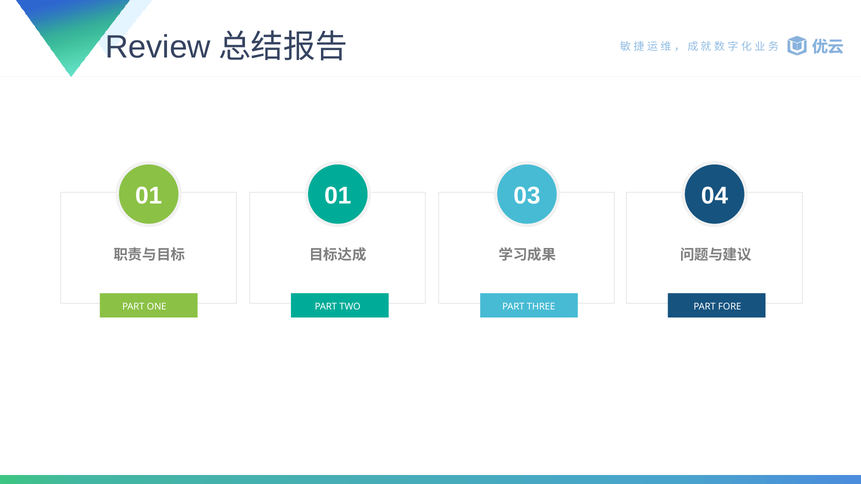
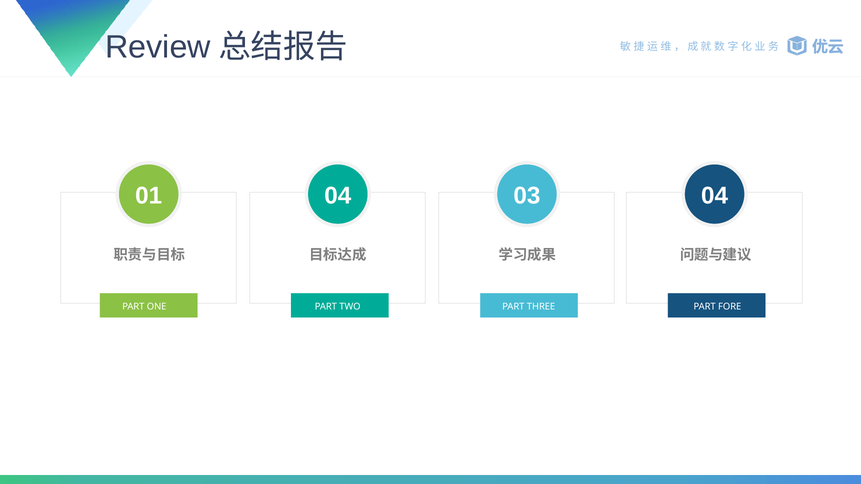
01 01: 01 -> 04
